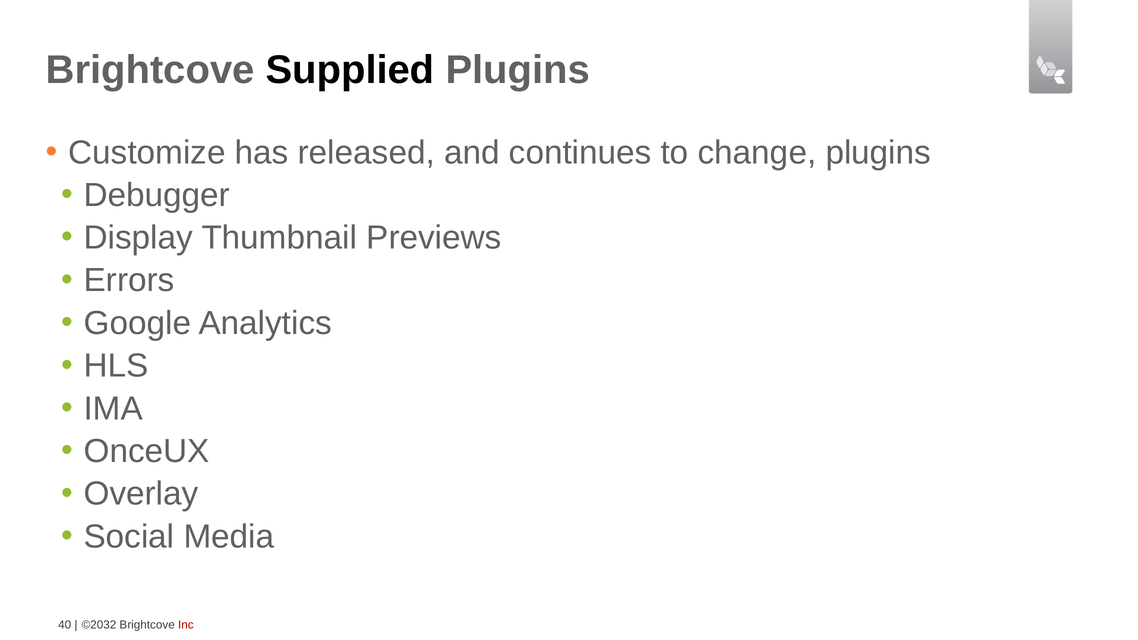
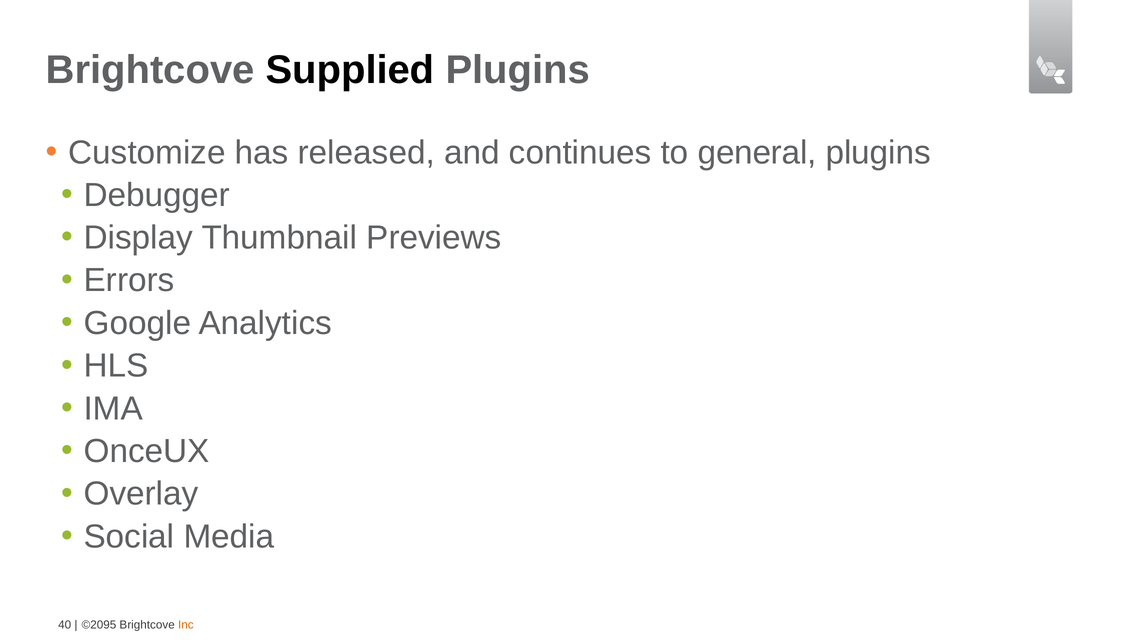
change: change -> general
©2032: ©2032 -> ©2095
Inc colour: red -> orange
